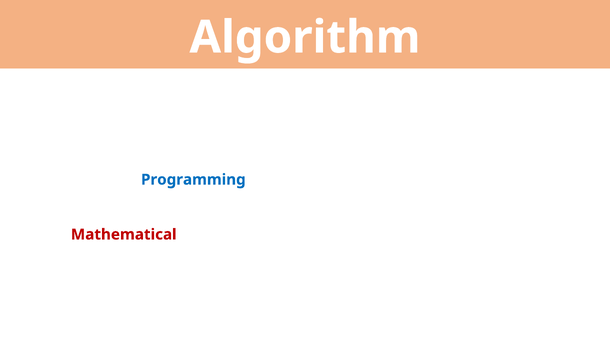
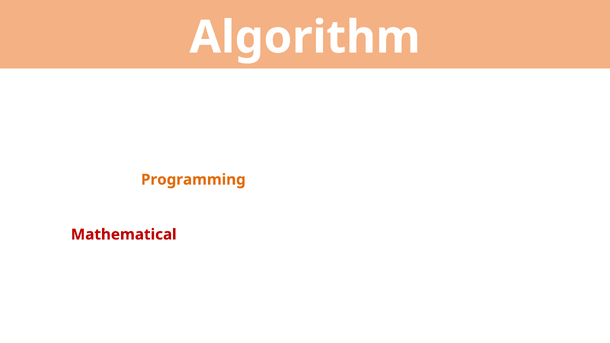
Programming colour: blue -> orange
